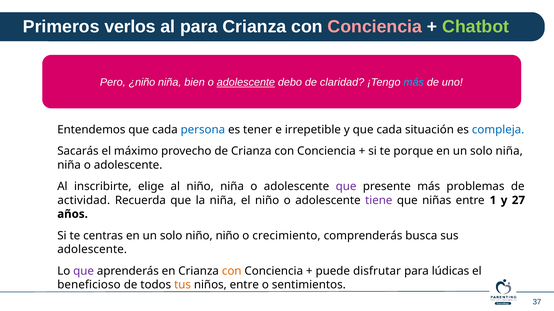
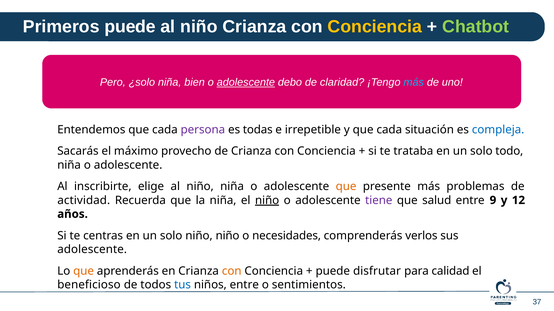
Primeros verlos: verlos -> puede
para at (199, 27): para -> niño
Conciencia at (375, 27) colour: pink -> yellow
¿niño: ¿niño -> ¿solo
persona colour: blue -> purple
tener: tener -> todas
porque: porque -> trataba
solo niña: niña -> todo
que at (346, 187) colour: purple -> orange
niño at (267, 201) underline: none -> present
niñas: niñas -> salud
1: 1 -> 9
27: 27 -> 12
crecimiento: crecimiento -> necesidades
busca: busca -> verlos
que at (84, 271) colour: purple -> orange
lúdicas: lúdicas -> calidad
tus colour: orange -> blue
